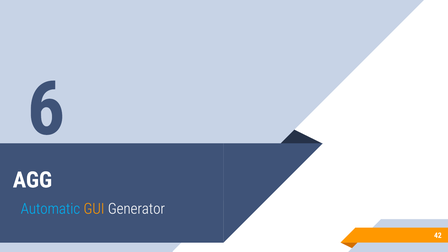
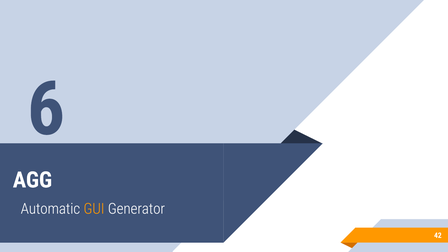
Automatic colour: light blue -> white
